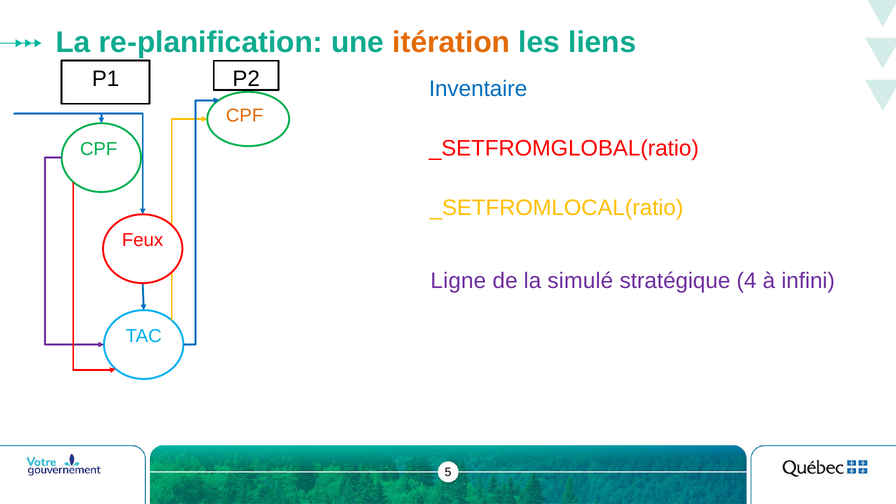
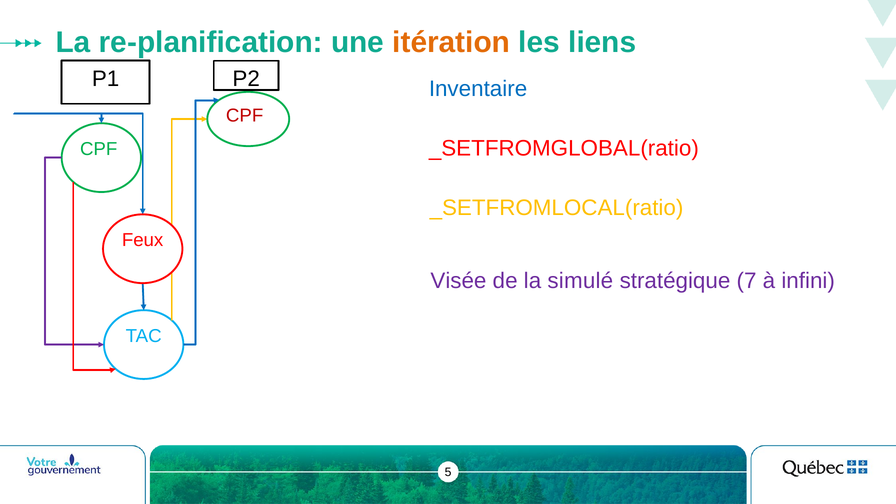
CPF at (245, 116) colour: orange -> red
Ligne: Ligne -> Visée
4: 4 -> 7
